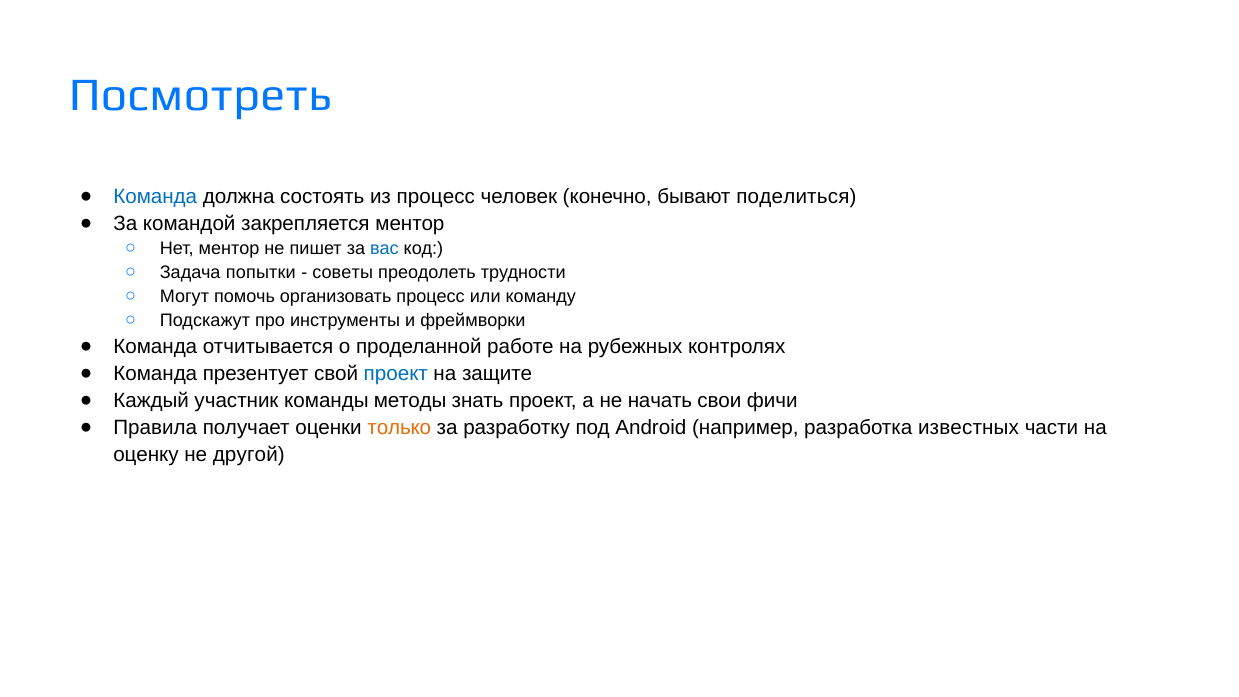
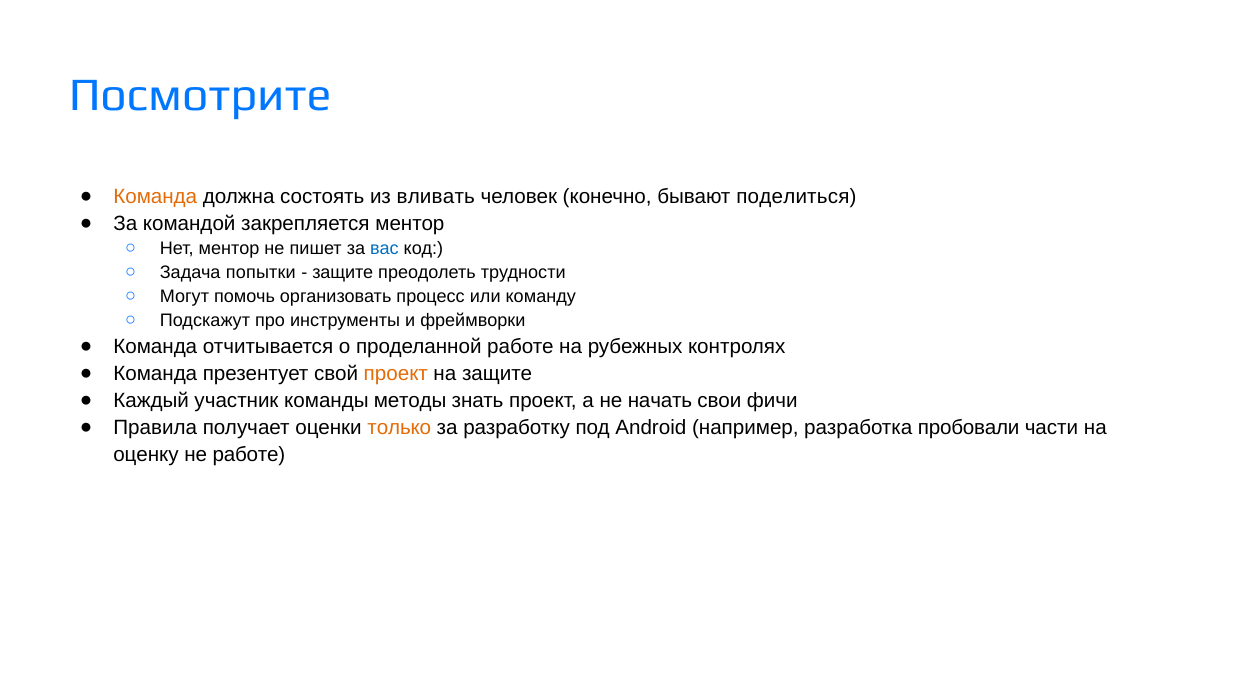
Посмотреть: Посмотреть -> Посмотрите
Команда at (155, 196) colour: blue -> orange
из процесс: процесс -> вливать
советы at (343, 273): советы -> защите
проект at (396, 374) colour: blue -> orange
известных: известных -> пробовали
не другой: другой -> работе
